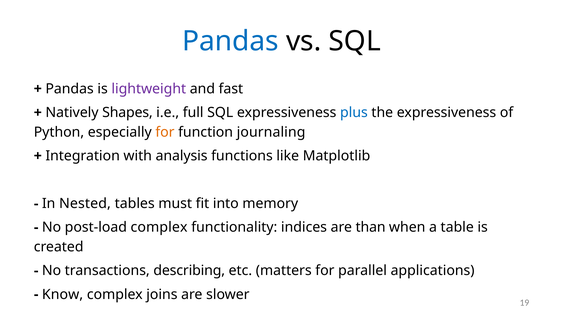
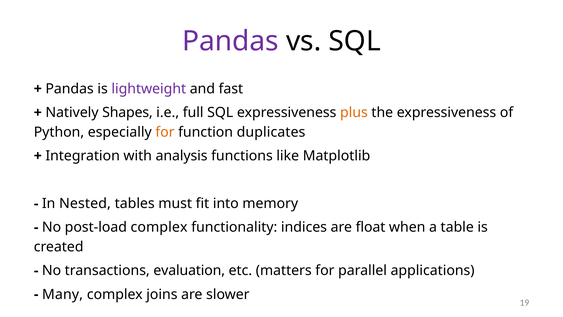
Pandas at (230, 41) colour: blue -> purple
plus colour: blue -> orange
journaling: journaling -> duplicates
than: than -> float
describing: describing -> evaluation
Know: Know -> Many
